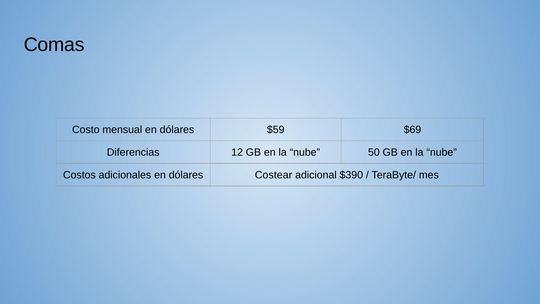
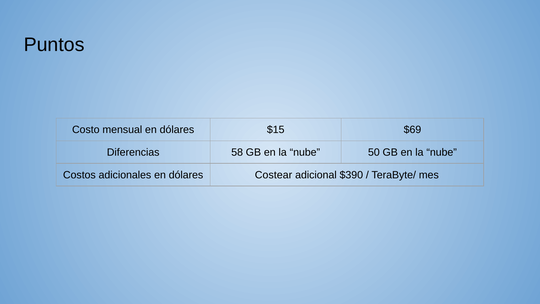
Comas: Comas -> Puntos
$59: $59 -> $15
12: 12 -> 58
